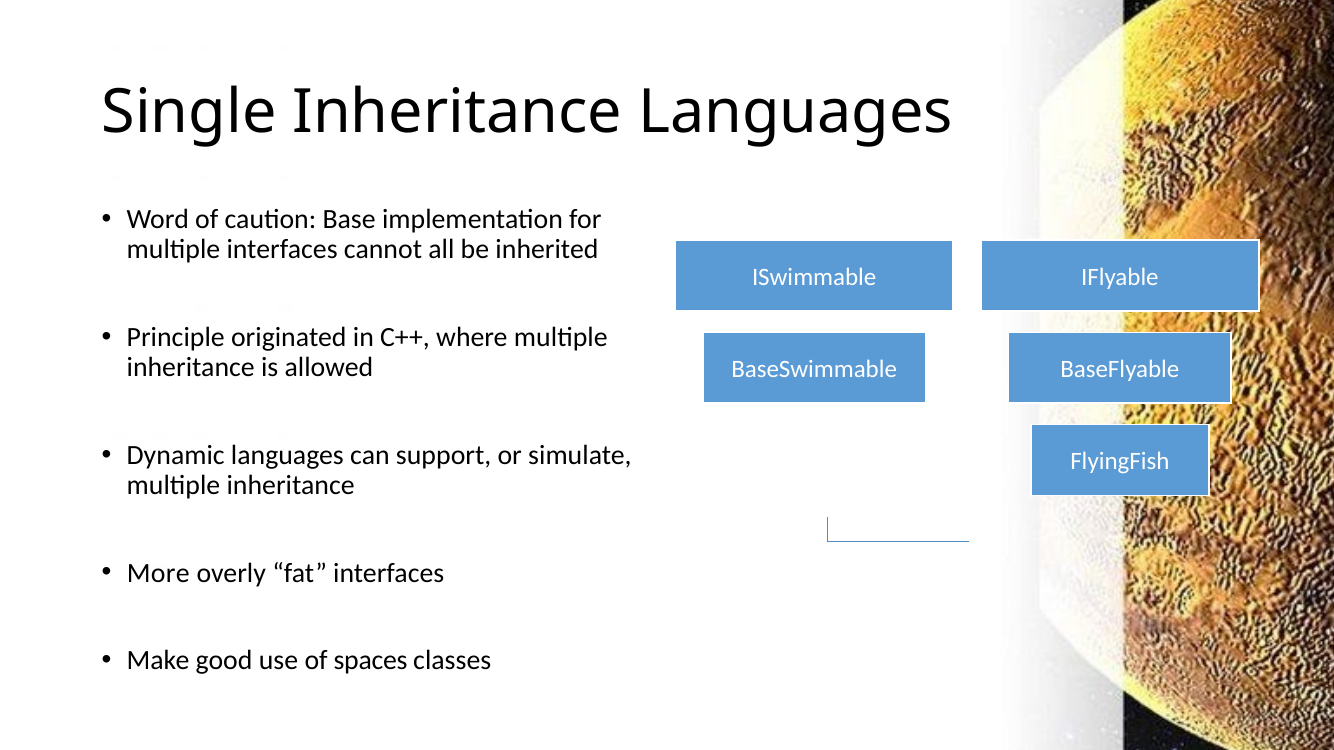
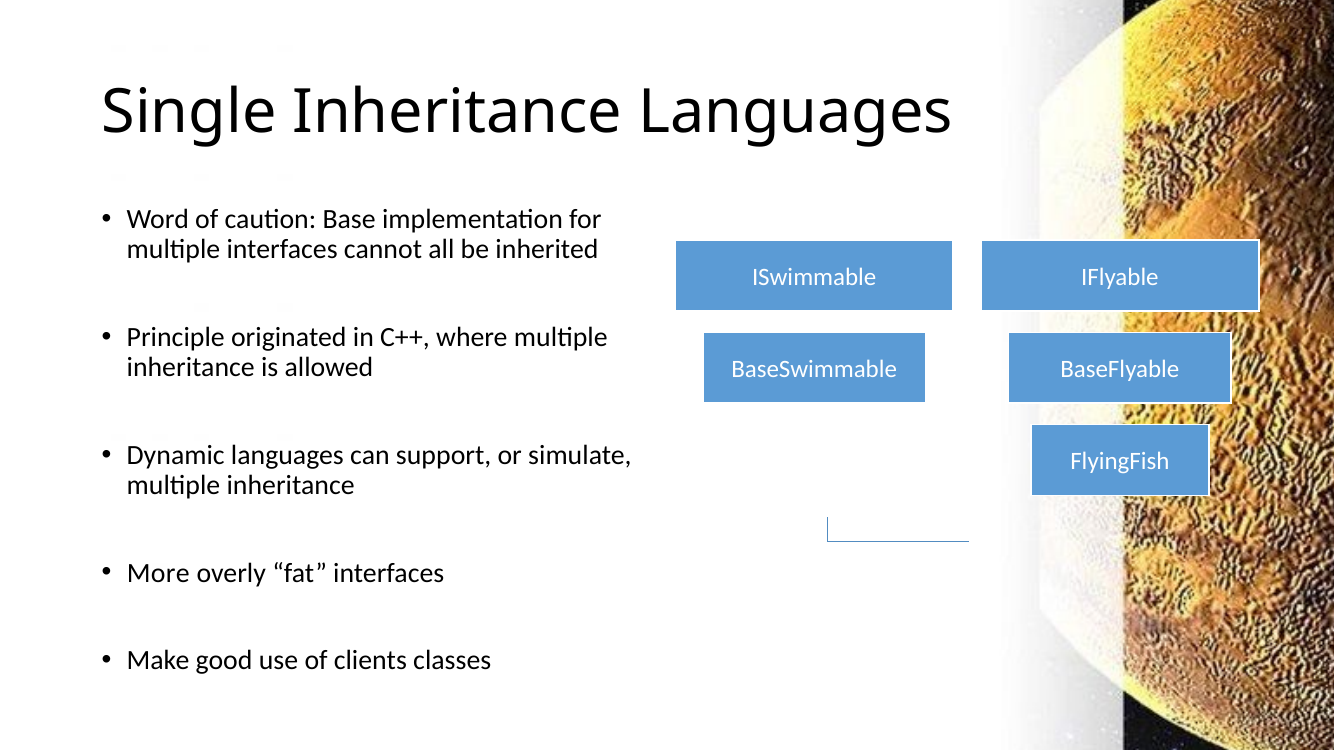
spaces: spaces -> clients
